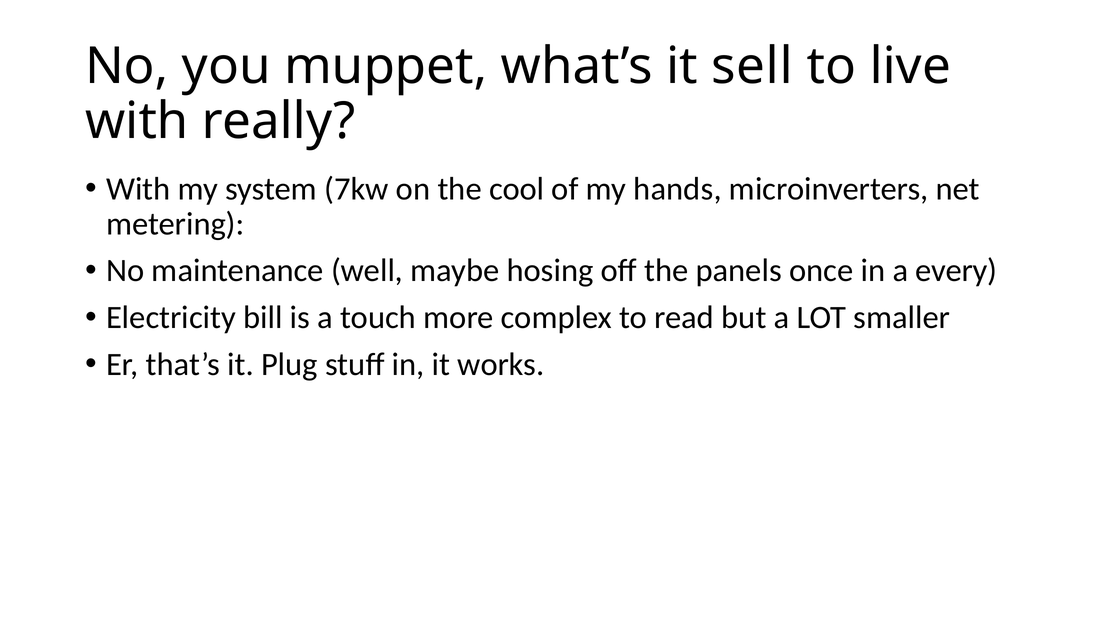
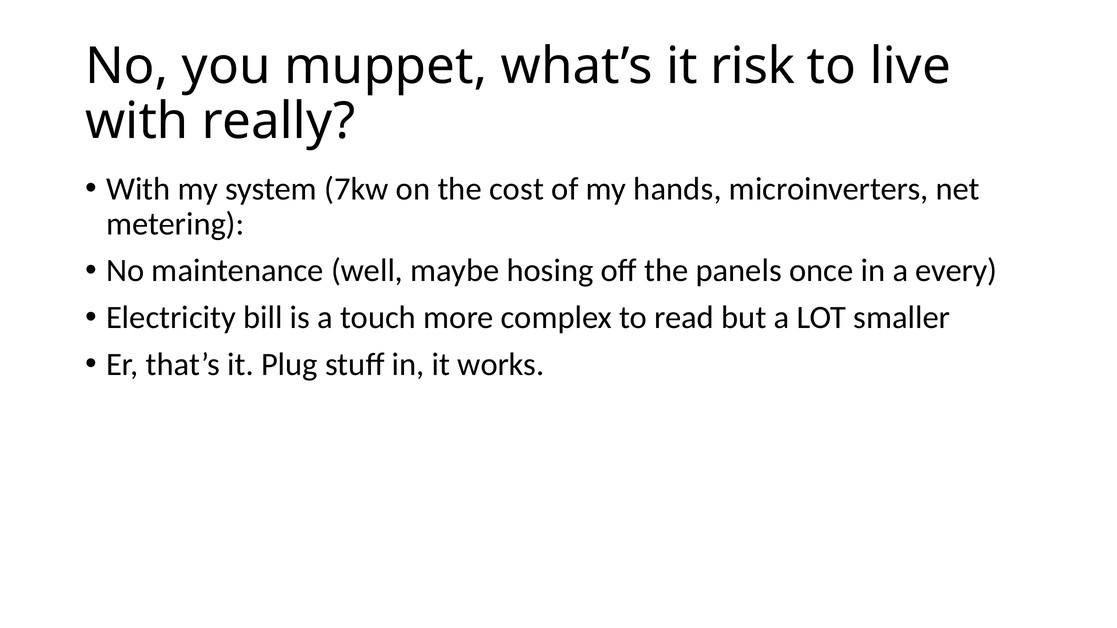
sell: sell -> risk
cool: cool -> cost
